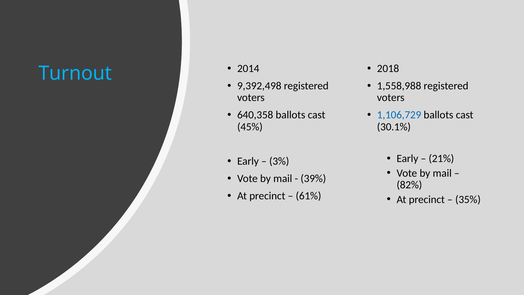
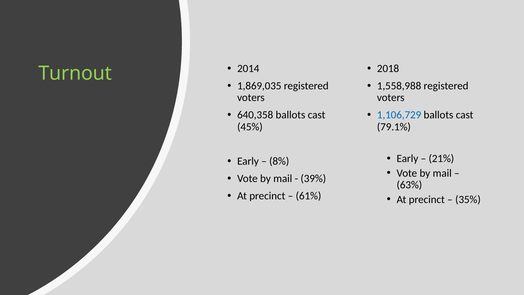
Turnout colour: light blue -> light green
9,392,498: 9,392,498 -> 1,869,035
30.1%: 30.1% -> 79.1%
3%: 3% -> 8%
82%: 82% -> 63%
